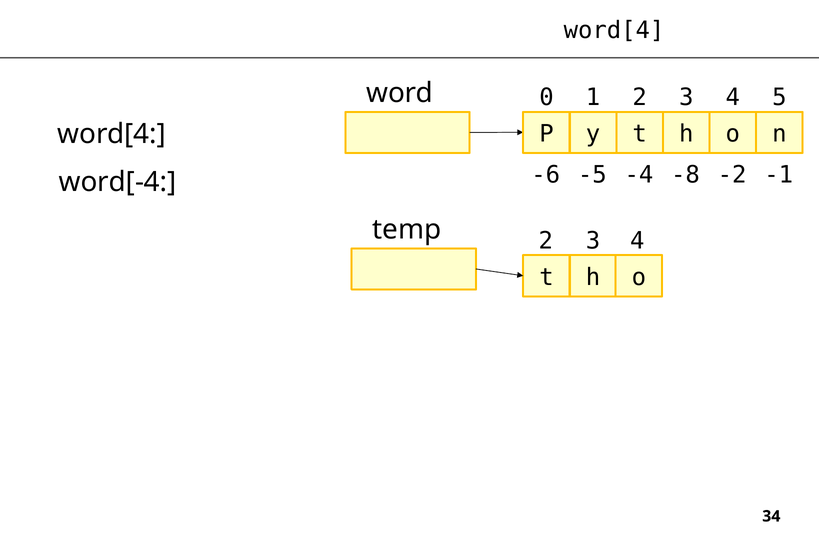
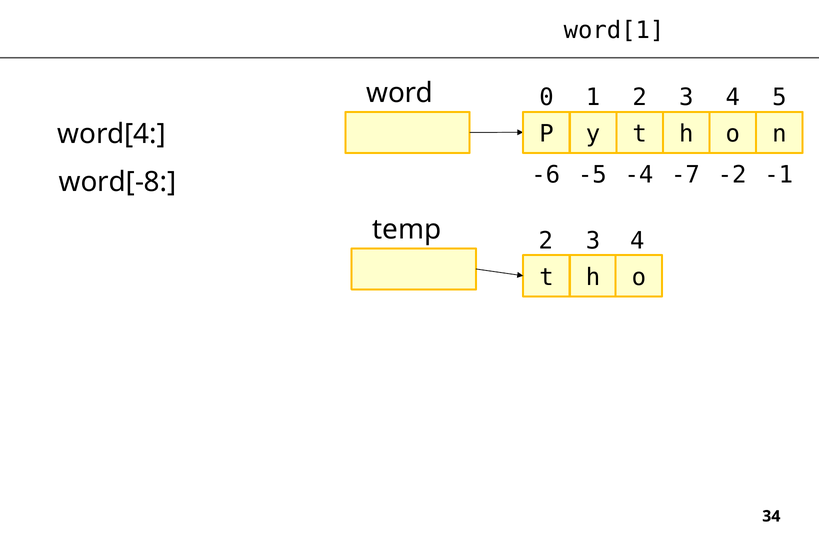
word[4 at (614, 31): word[4 -> word[1
-8: -8 -> -7
word[-4: word[-4 -> word[-8
